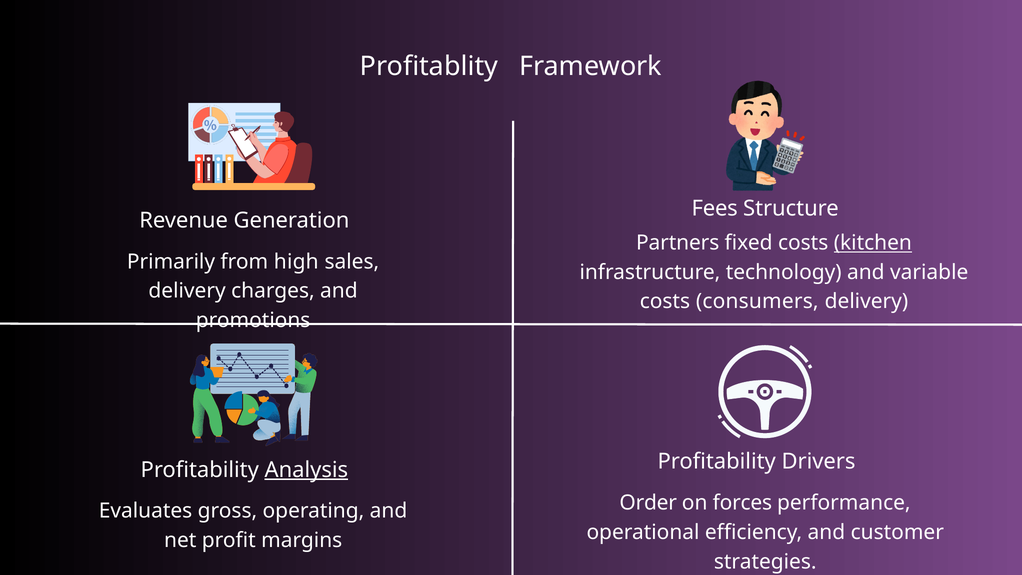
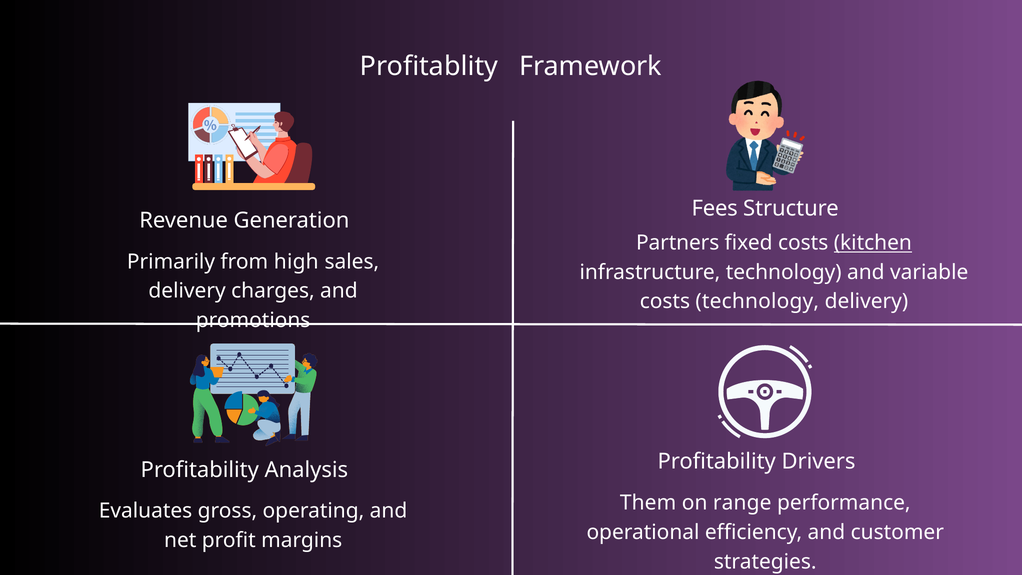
costs consumers: consumers -> technology
Analysis underline: present -> none
Order: Order -> Them
forces: forces -> range
